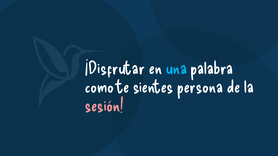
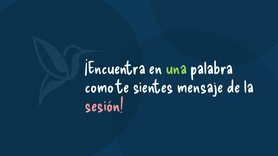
¡Disfrutar: ¡Disfrutar -> ¡Encuentra
una colour: light blue -> light green
persona: persona -> mensaje
